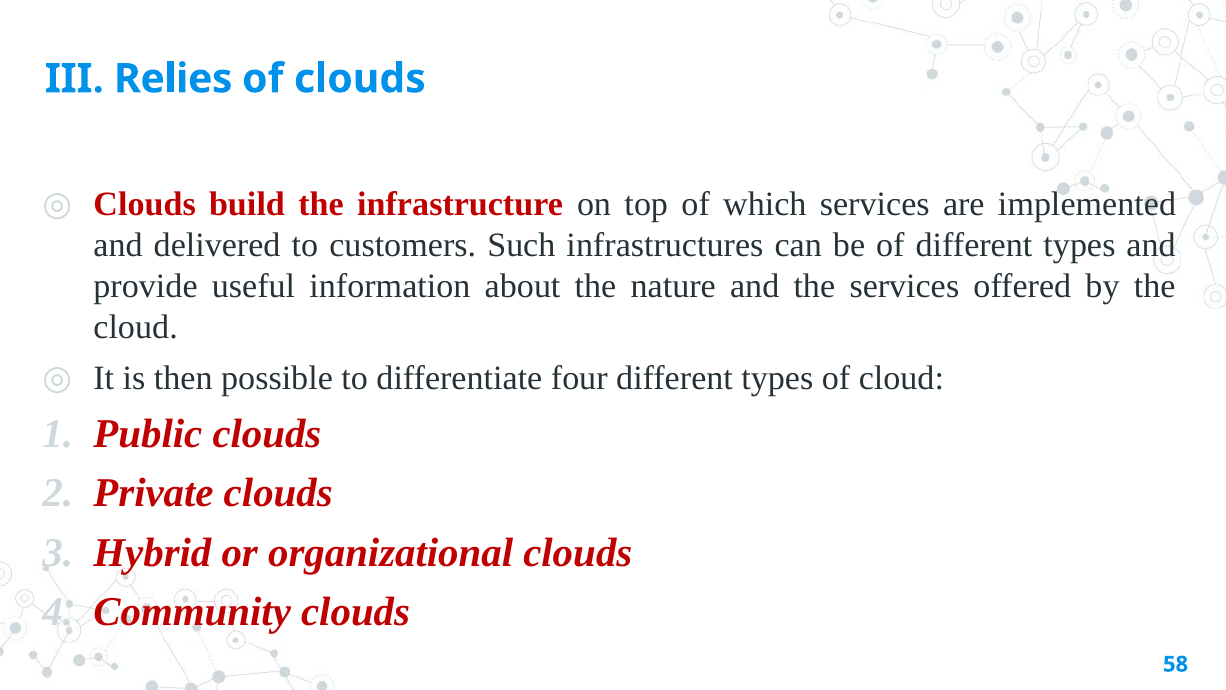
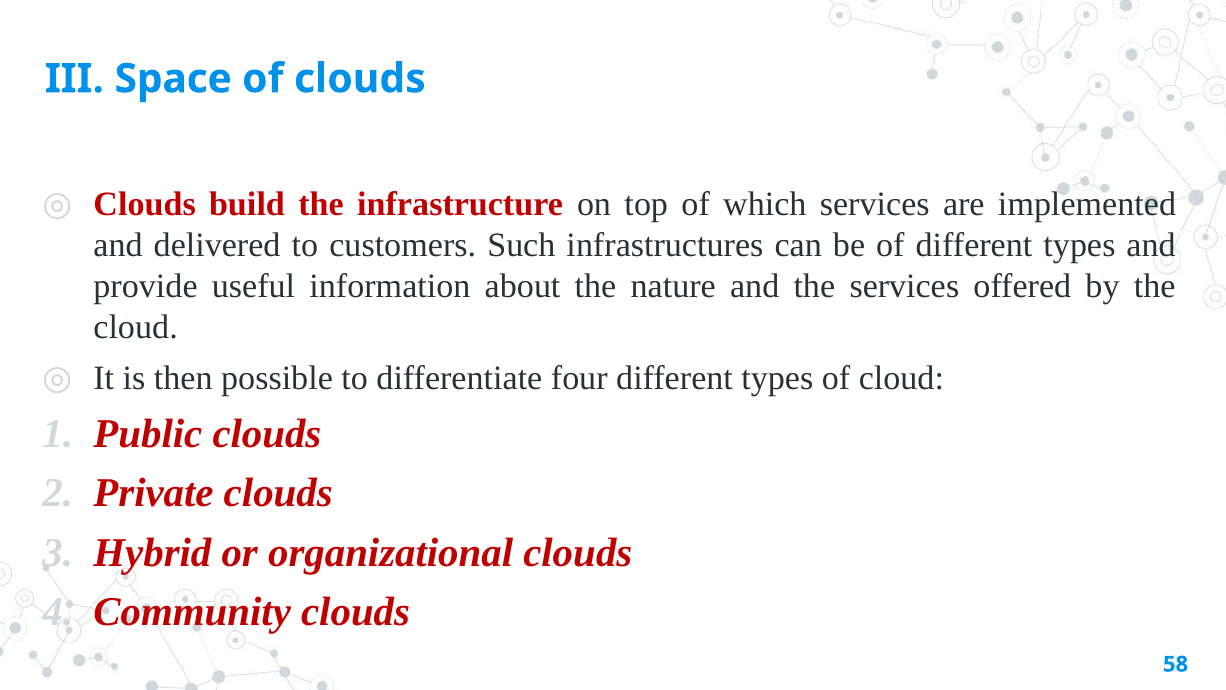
Relies: Relies -> Space
